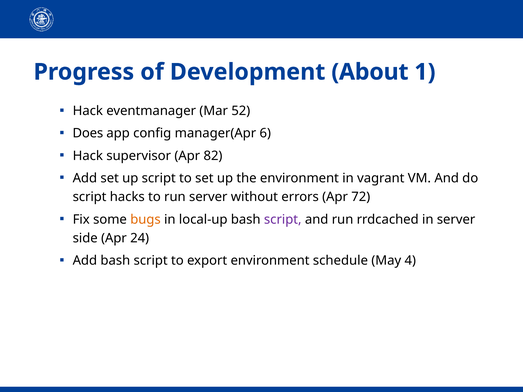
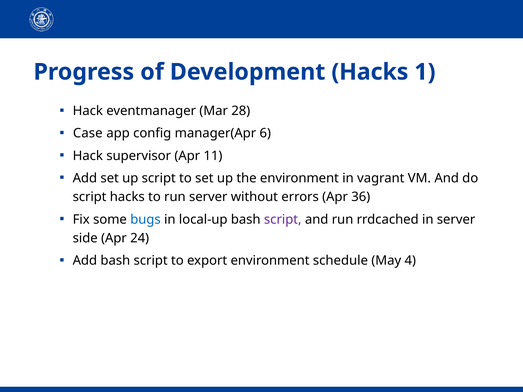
Development About: About -> Hacks
52: 52 -> 28
Does: Does -> Case
82: 82 -> 11
72: 72 -> 36
bugs colour: orange -> blue
